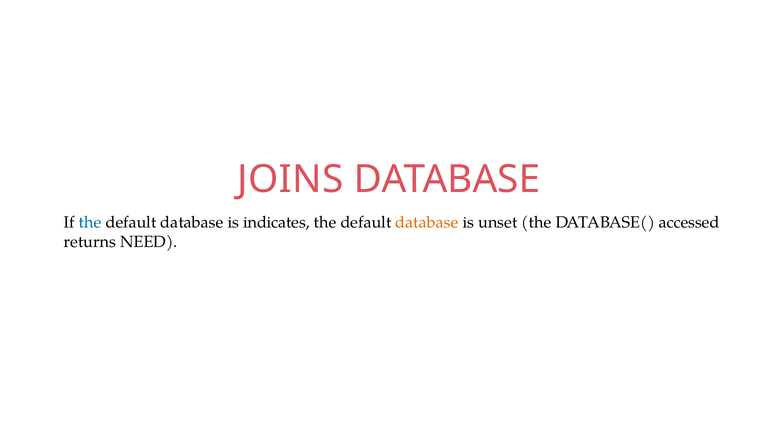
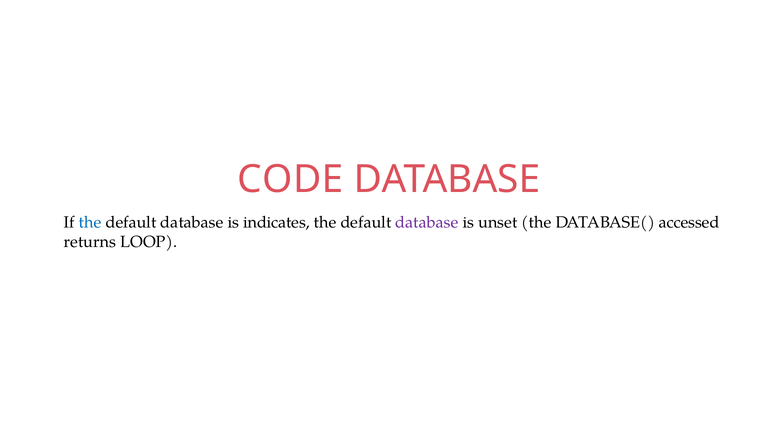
JOINS: JOINS -> CODE
database at (427, 223) colour: orange -> purple
NEED: NEED -> LOOP
